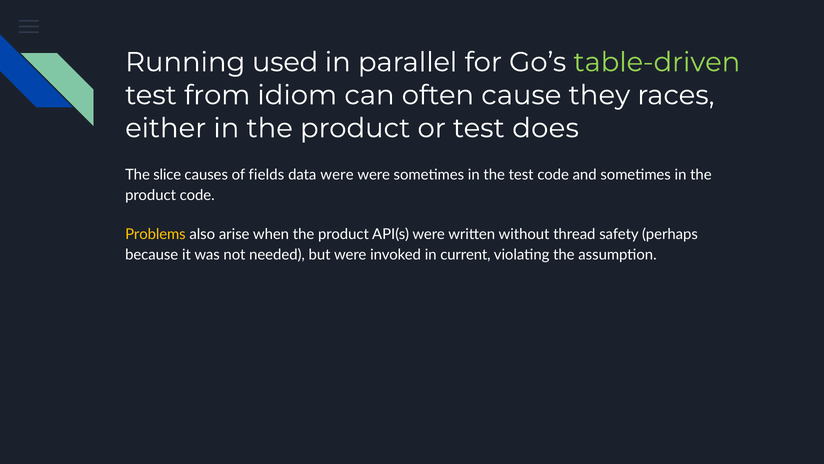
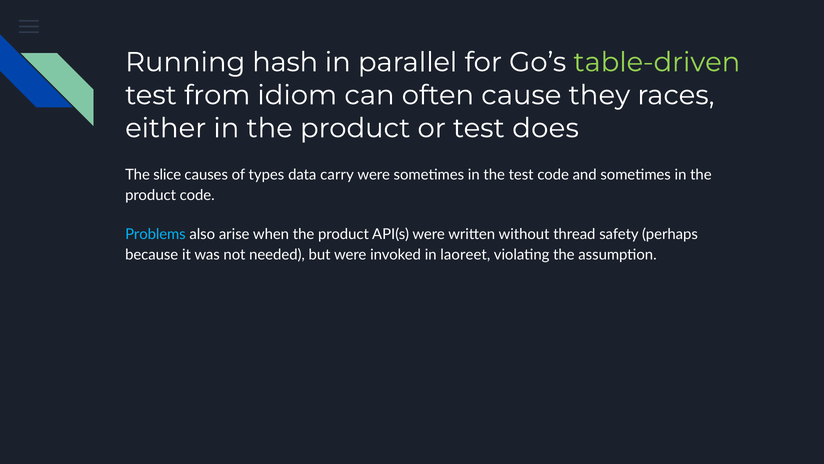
used: used -> hash
fields: fields -> types
data were: were -> carry
Problems colour: yellow -> light blue
current: current -> laoreet
